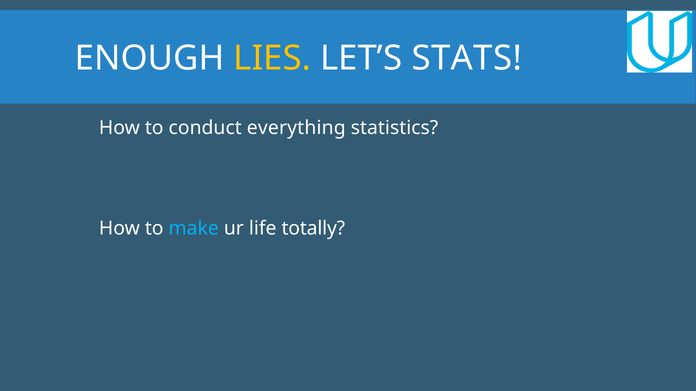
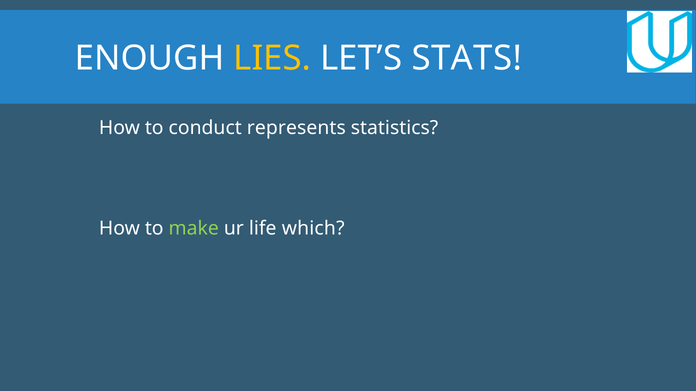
everything: everything -> represents
make colour: light blue -> light green
totally: totally -> which
